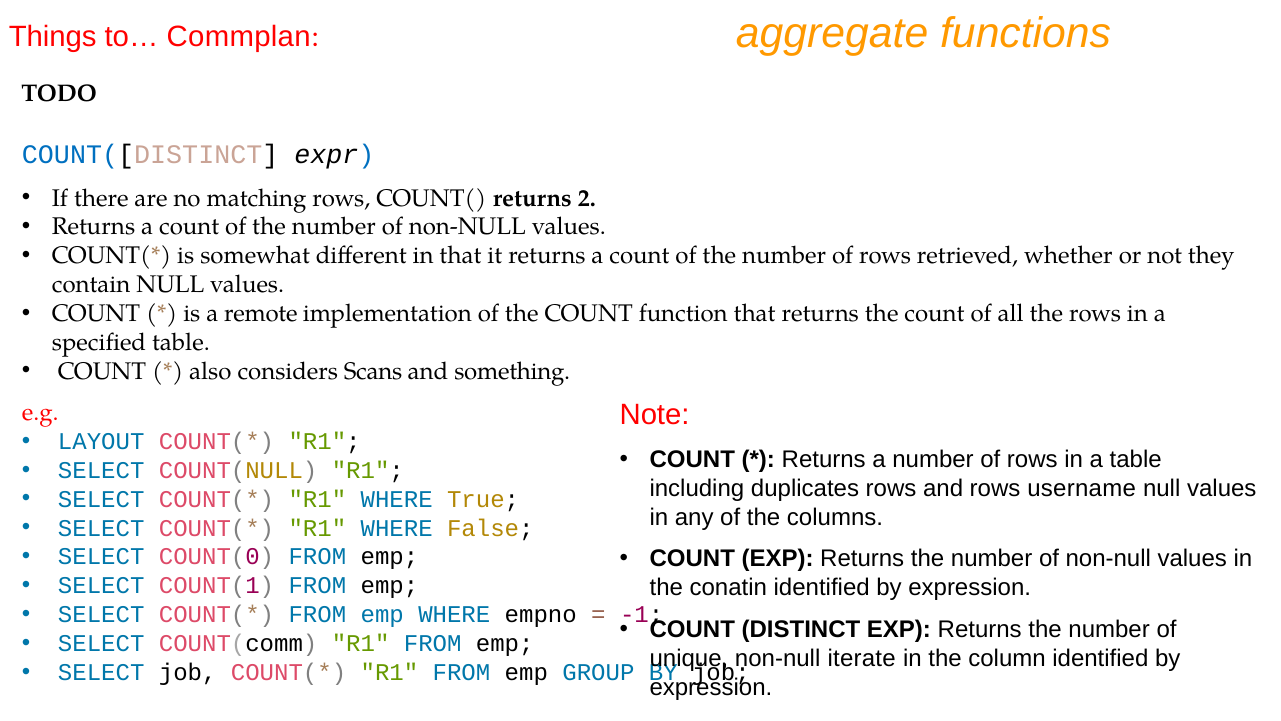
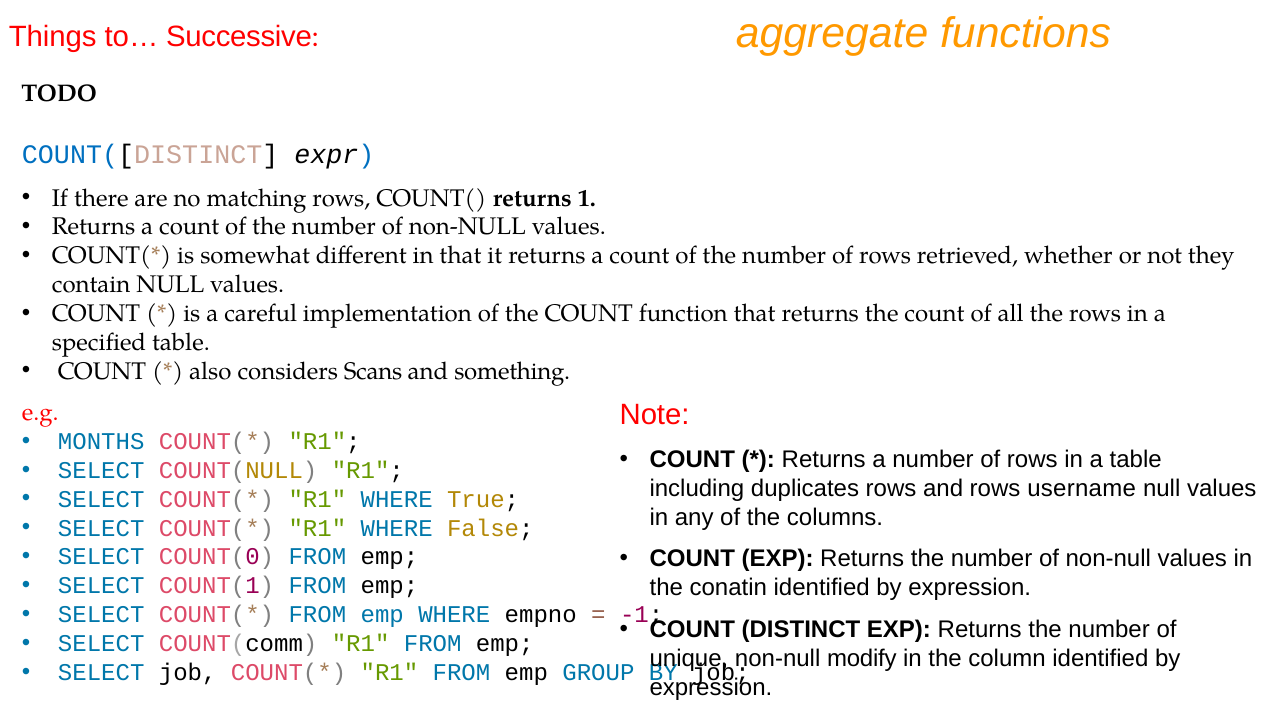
Commplan: Commplan -> Successive
2: 2 -> 1
remote: remote -> careful
LAYOUT: LAYOUT -> MONTHS
iterate: iterate -> modify
